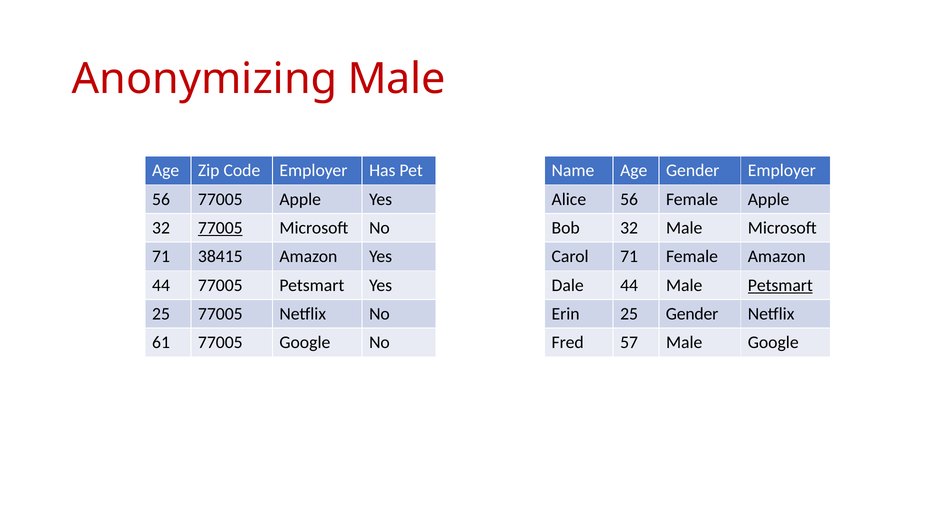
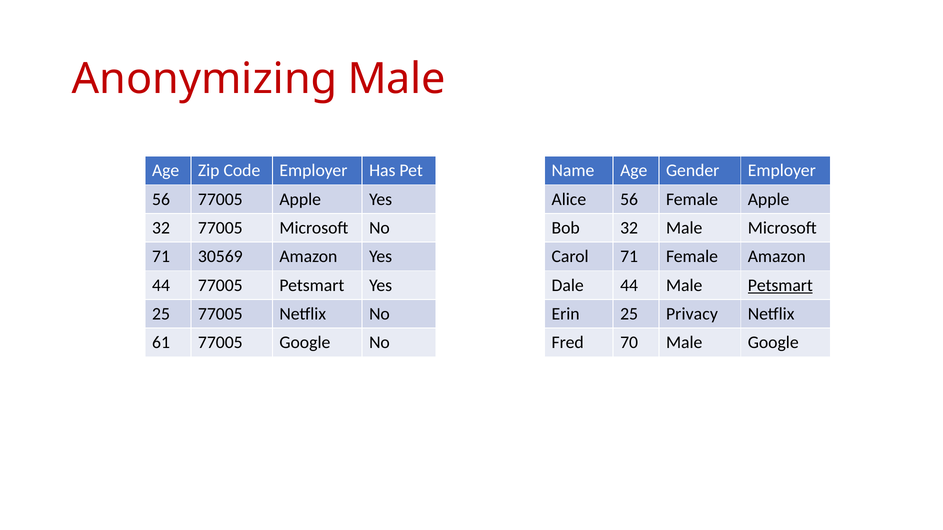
77005 at (220, 228) underline: present -> none
38415: 38415 -> 30569
25 Gender: Gender -> Privacy
57: 57 -> 70
